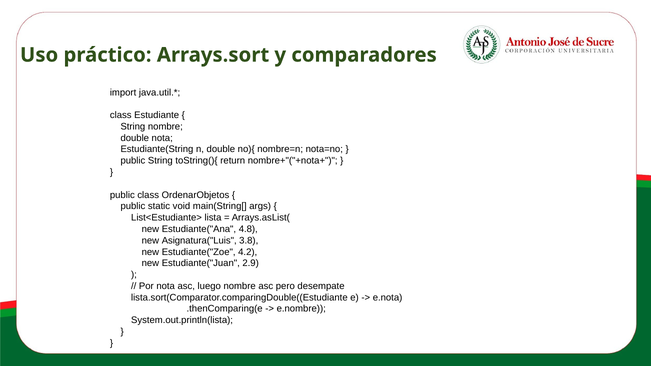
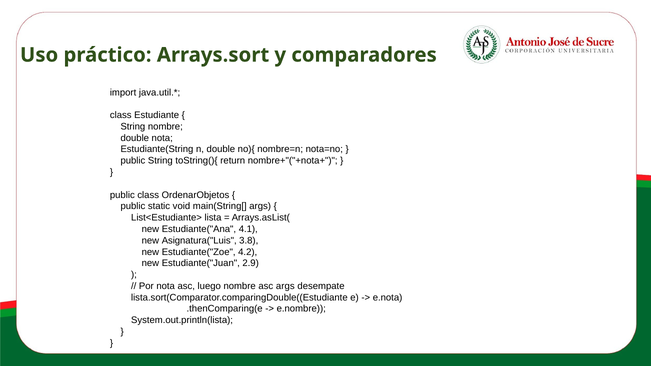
4.8: 4.8 -> 4.1
asc pero: pero -> args
